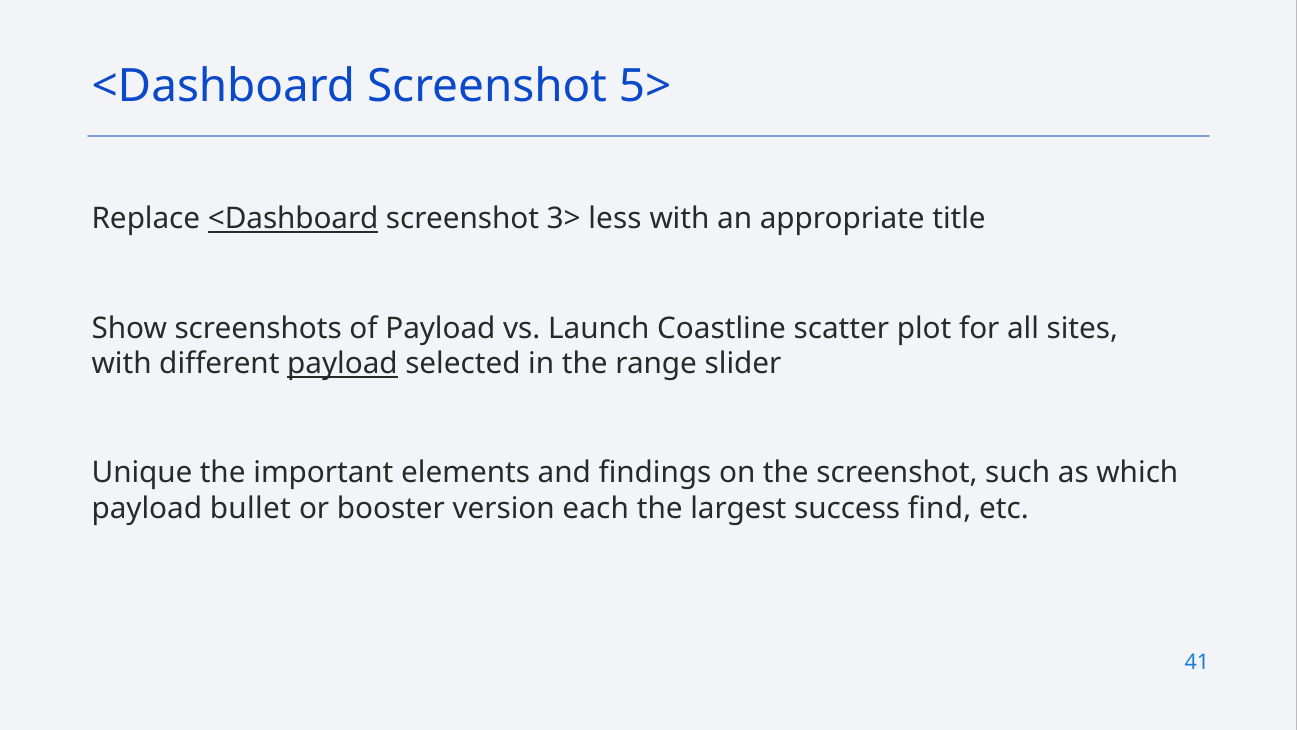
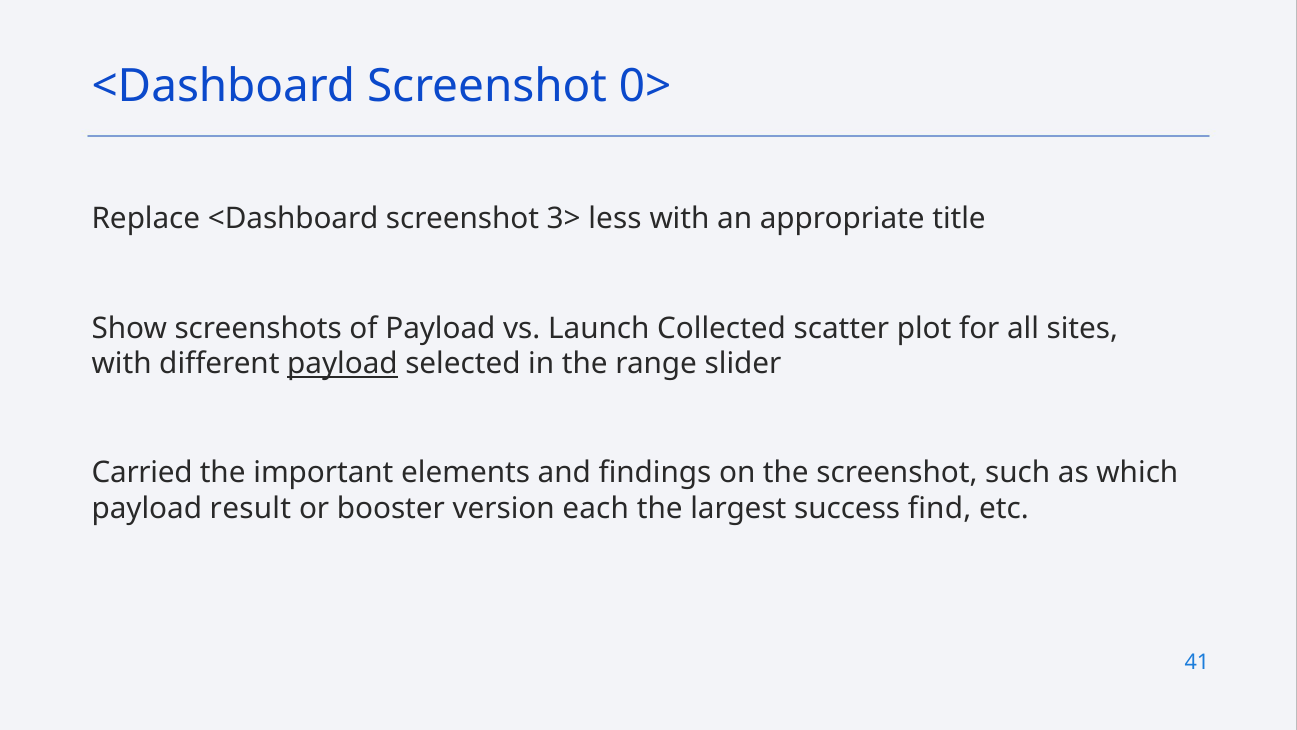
5>: 5> -> 0>
<Dashboard at (293, 219) underline: present -> none
Coastline: Coastline -> Collected
Unique: Unique -> Carried
bullet: bullet -> result
